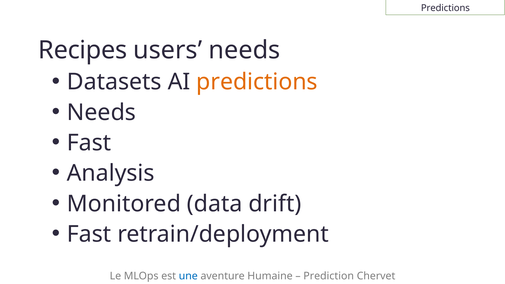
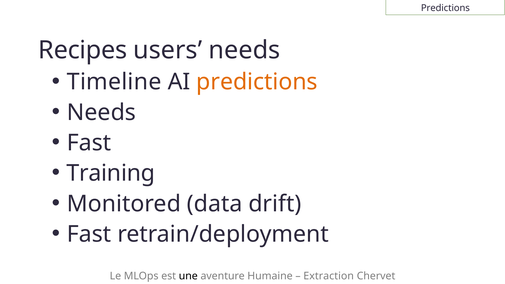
Datasets: Datasets -> Timeline
Analysis: Analysis -> Training
une colour: blue -> black
Prediction: Prediction -> Extraction
